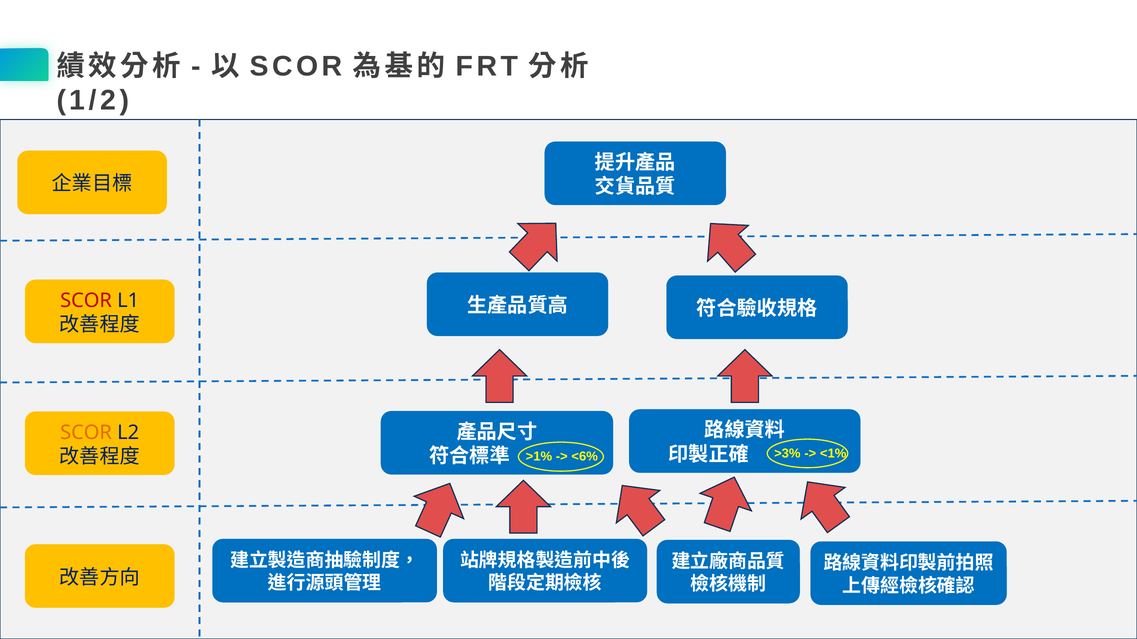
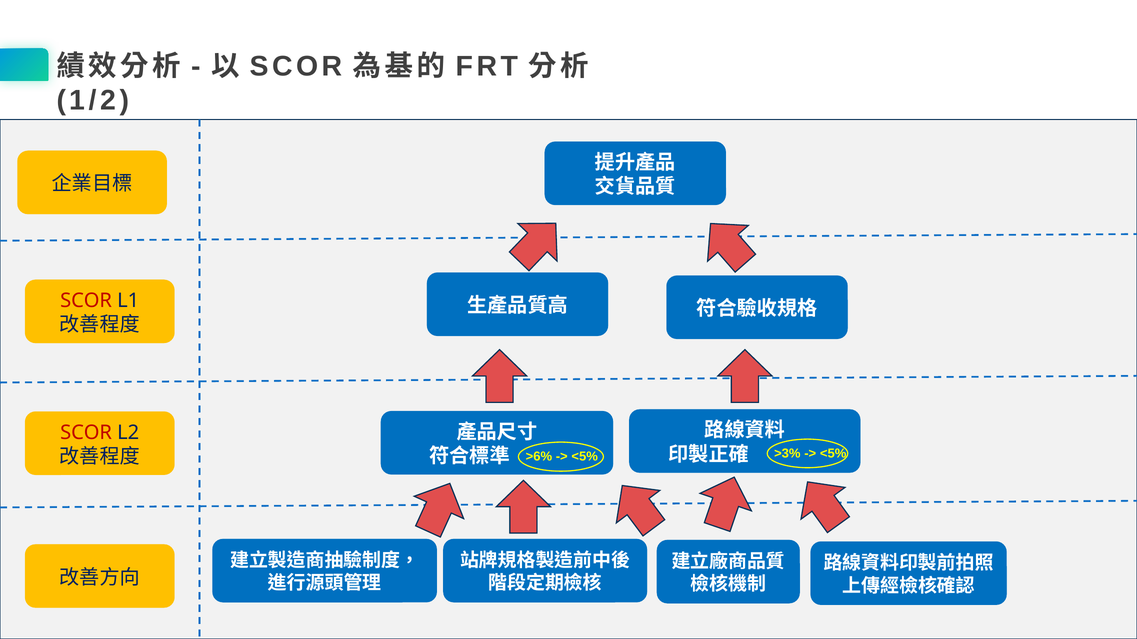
SCOR at (86, 433) colour: orange -> red
>1%: >1% -> >6%
<6% at (585, 457): <6% -> <5%
<1% at (833, 454): <1% -> <5%
